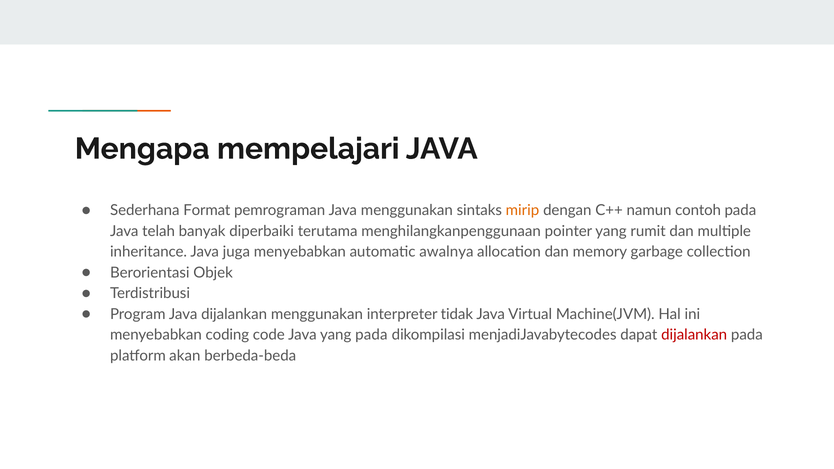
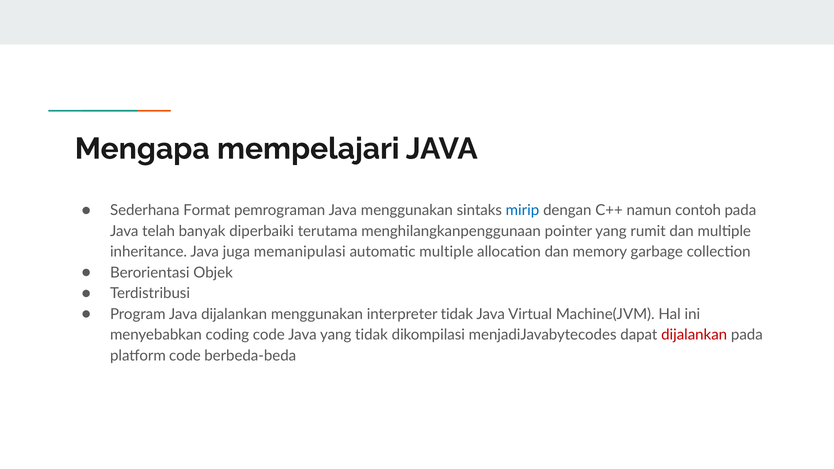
mirip colour: orange -> blue
juga menyebabkan: menyebabkan -> memanipulasi
automatic awalnya: awalnya -> multiple
yang pada: pada -> tidak
platform akan: akan -> code
